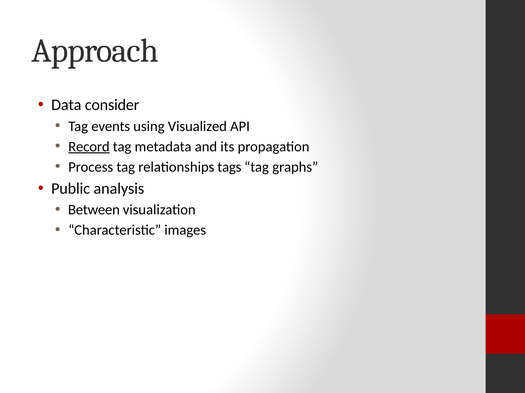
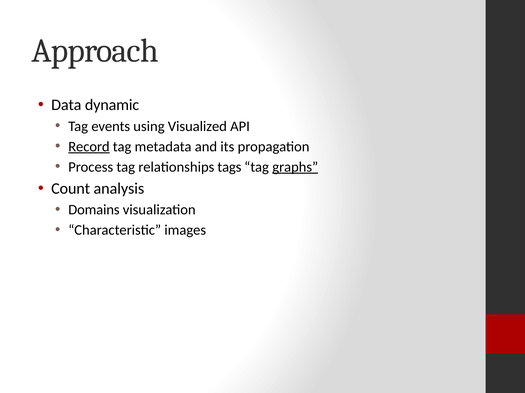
consider: consider -> dynamic
graphs underline: none -> present
Public: Public -> Count
Between: Between -> Domains
